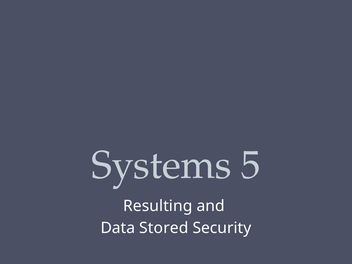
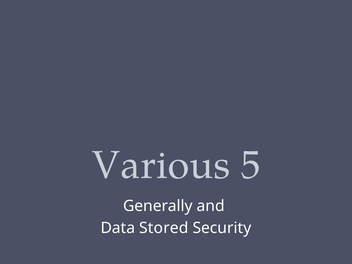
Systems: Systems -> Various
Resulting: Resulting -> Generally
